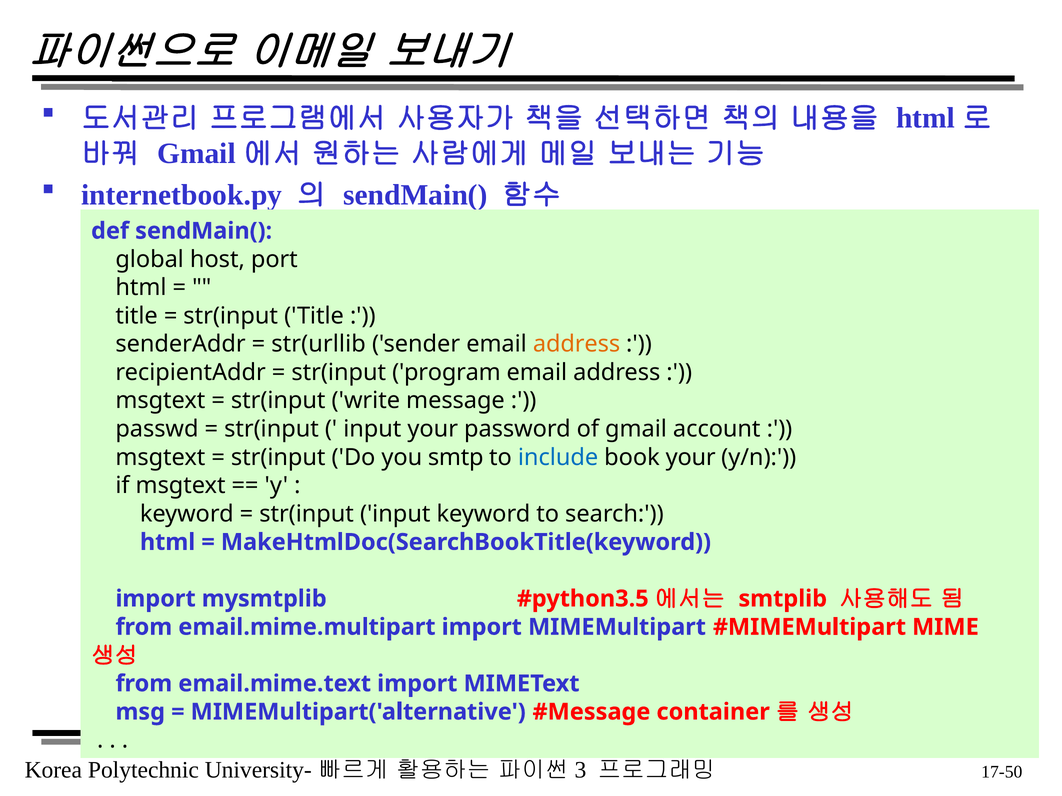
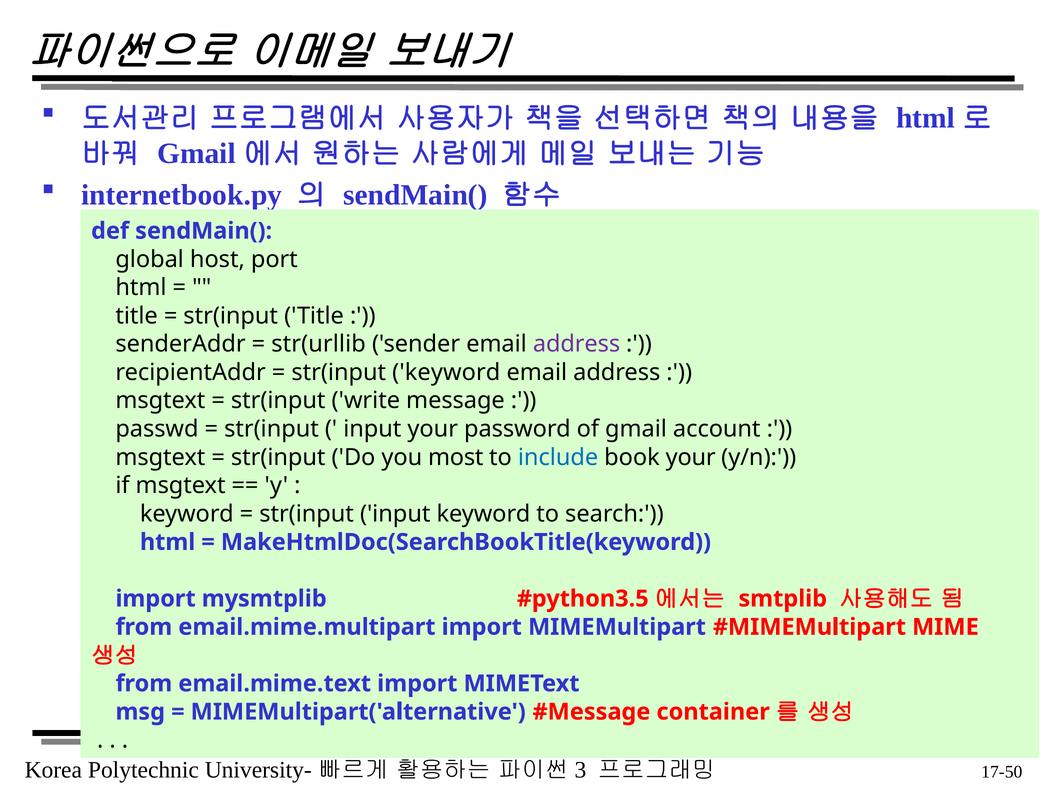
address at (577, 344) colour: orange -> purple
str(input program: program -> keyword
smtp: smtp -> most
